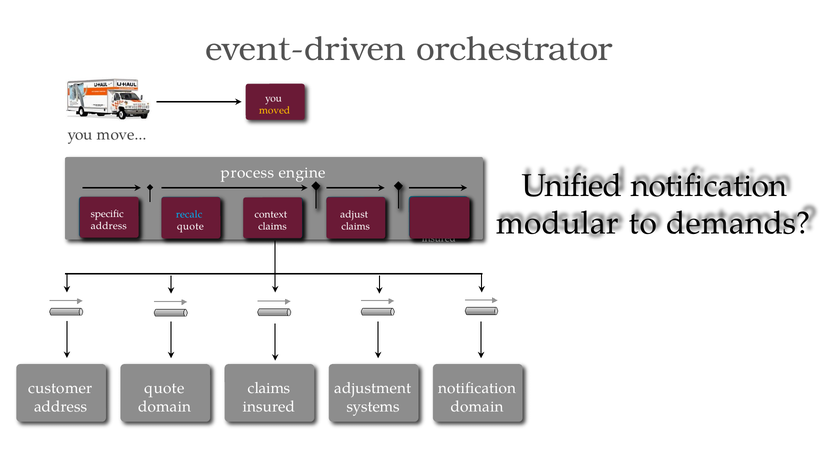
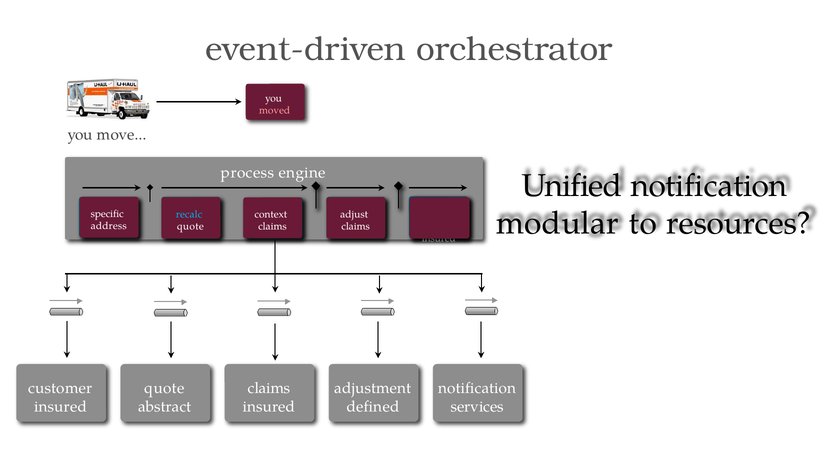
moved colour: yellow -> pink
demands: demands -> resources
address at (61, 407): address -> insured
domain at (165, 407): domain -> abstract
systems: systems -> defined
domain at (477, 407): domain -> services
